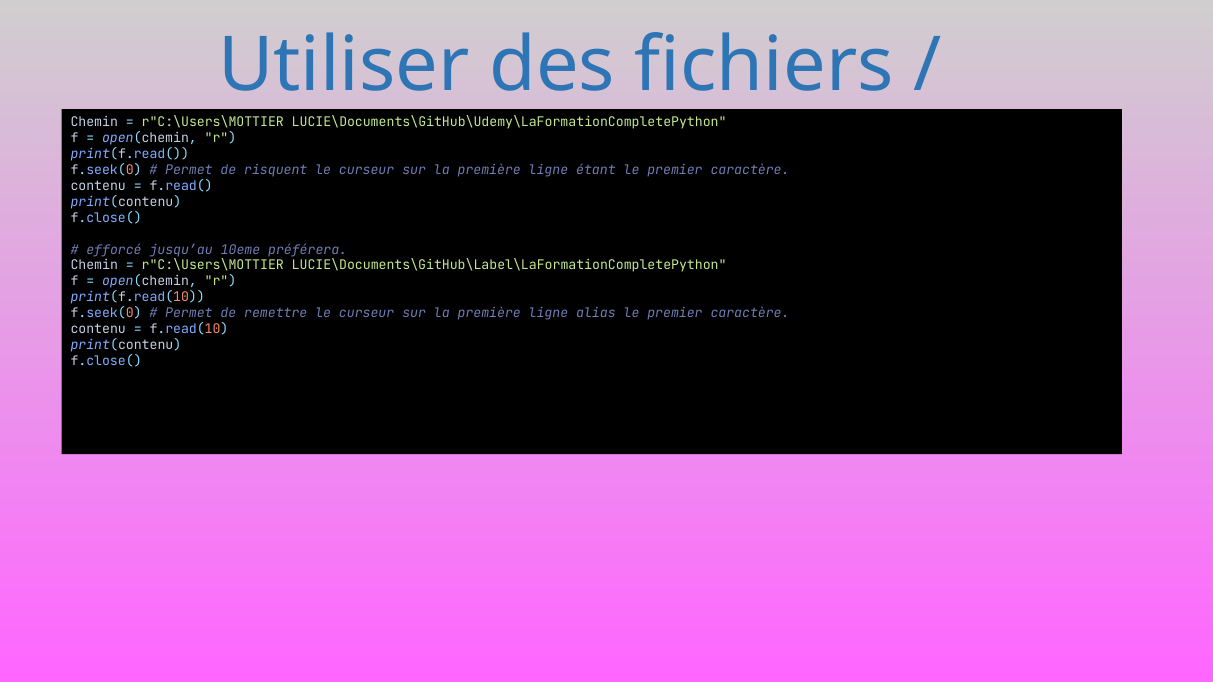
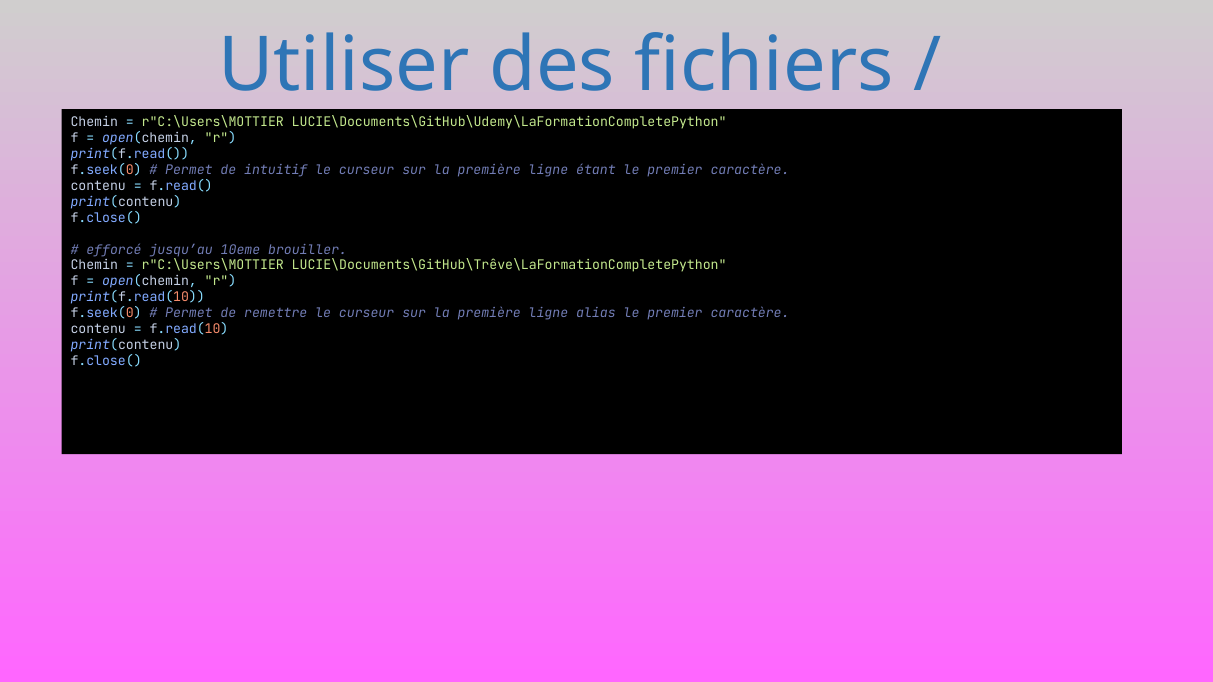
risquent: risquent -> intuitif
préférera: préférera -> brouiller
LUCIE\Documents\GitHub\Label\LaFormationCompletePython: LUCIE\Documents\GitHub\Label\LaFormationCompletePython -> LUCIE\Documents\GitHub\Trêve\LaFormationCompletePython
